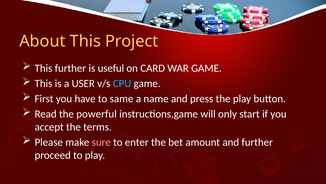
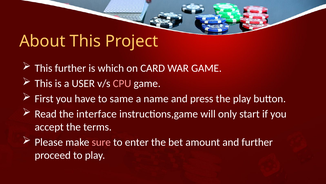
useful: useful -> which
CPU colour: light blue -> pink
powerful: powerful -> interface
